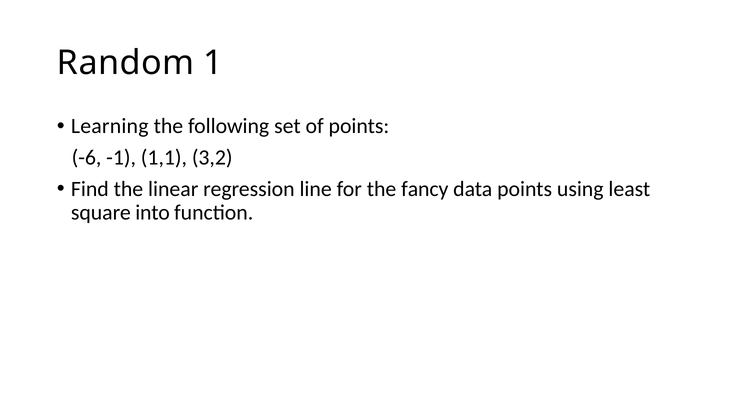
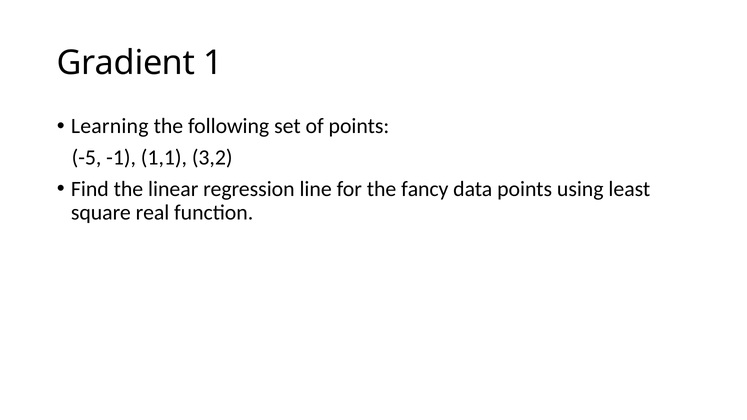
Random: Random -> Gradient
-6: -6 -> -5
into: into -> real
